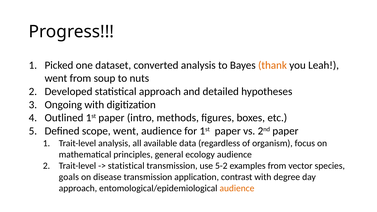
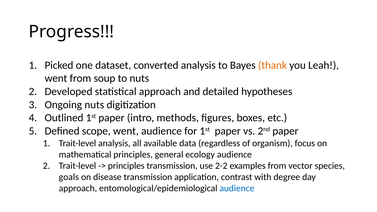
Ongoing with: with -> nuts
statistical at (126, 166): statistical -> principles
5-2: 5-2 -> 2-2
audience at (237, 188) colour: orange -> blue
